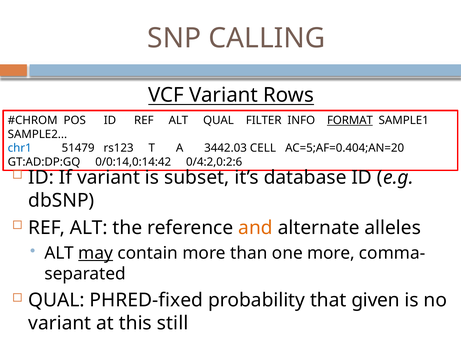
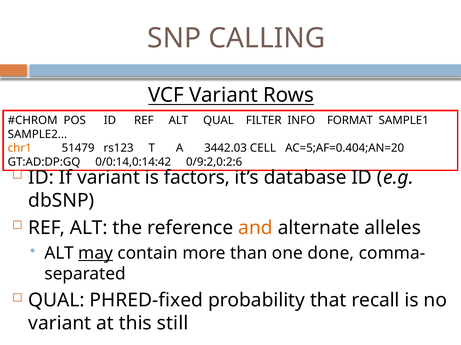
FORMAT underline: present -> none
chr1 colour: blue -> orange
0/4:2,0:2:6: 0/4:2,0:2:6 -> 0/9:2,0:2:6
subset: subset -> factors
one more: more -> done
given: given -> recall
